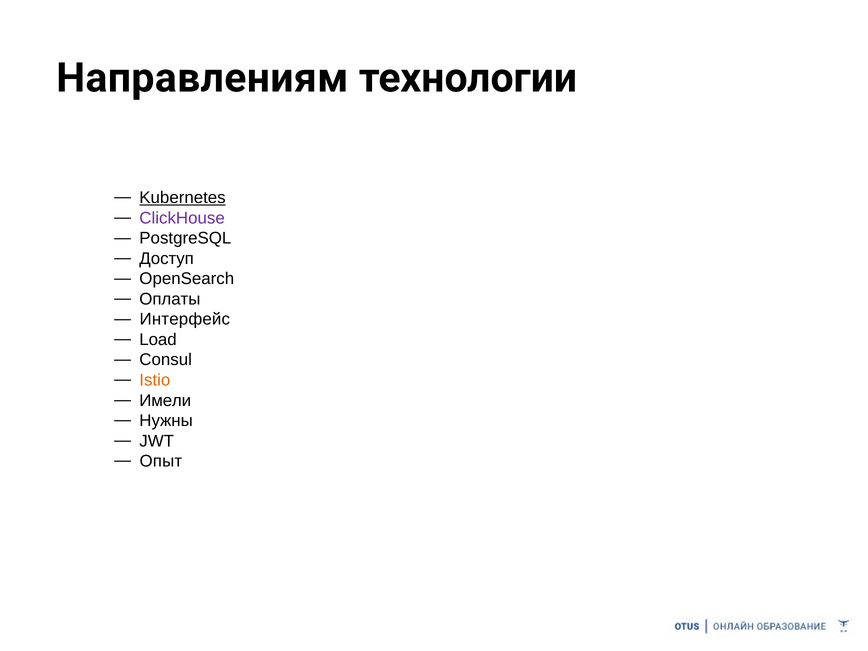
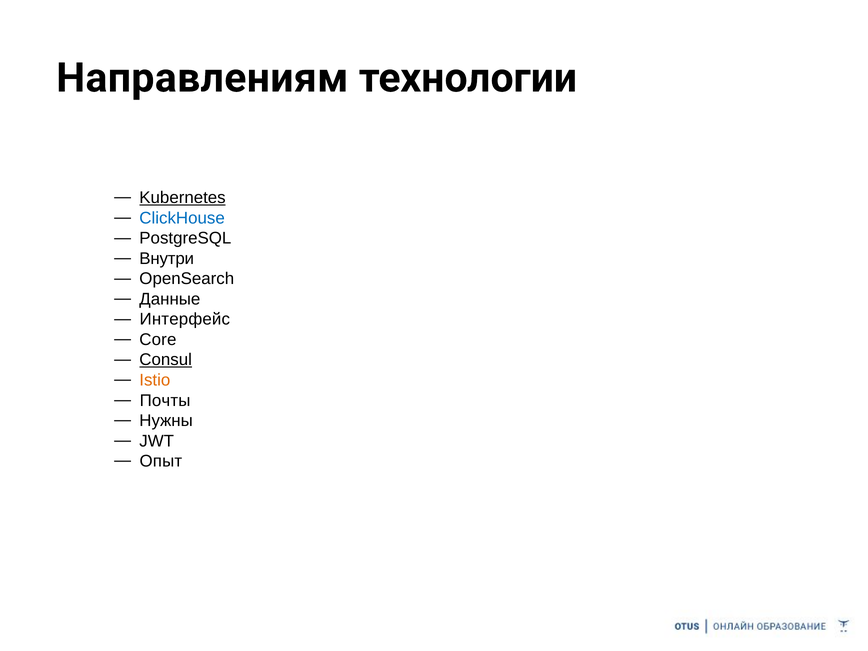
ClickHouse colour: purple -> blue
Доступ: Доступ -> Внутри
Оплаты: Оплаты -> Данные
Load: Load -> Core
Consul underline: none -> present
Имели: Имели -> Почты
